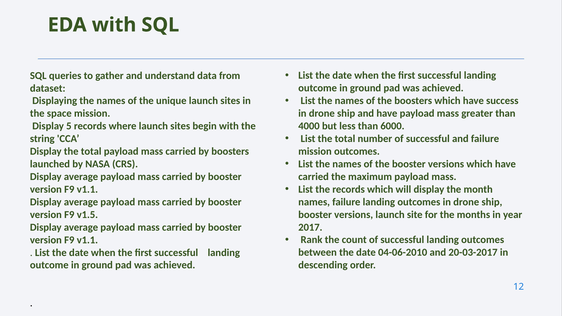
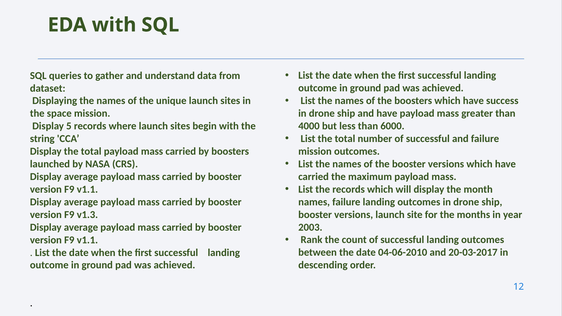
v1.5: v1.5 -> v1.3
2017: 2017 -> 2003
